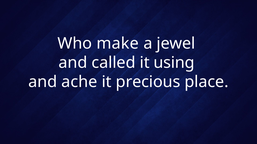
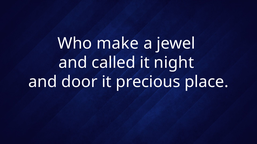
using: using -> night
ache: ache -> door
